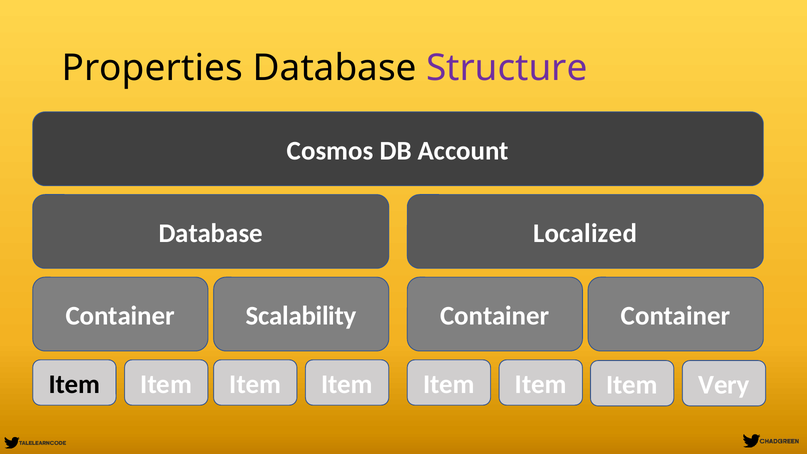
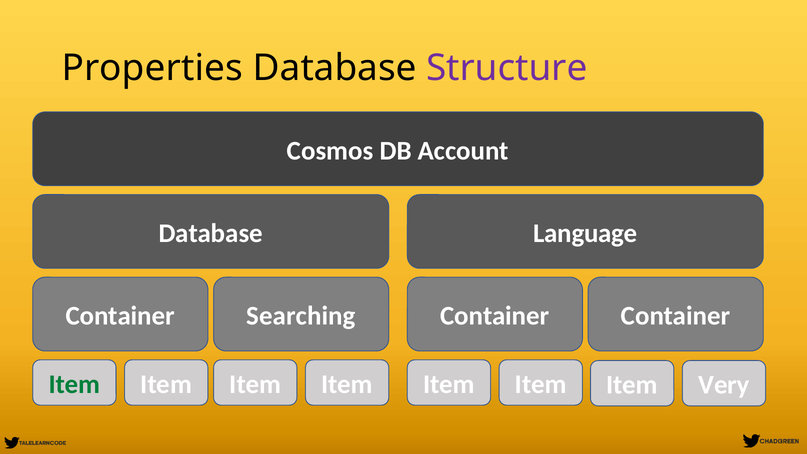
Localized: Localized -> Language
Scalability: Scalability -> Searching
Item at (74, 384) colour: black -> green
